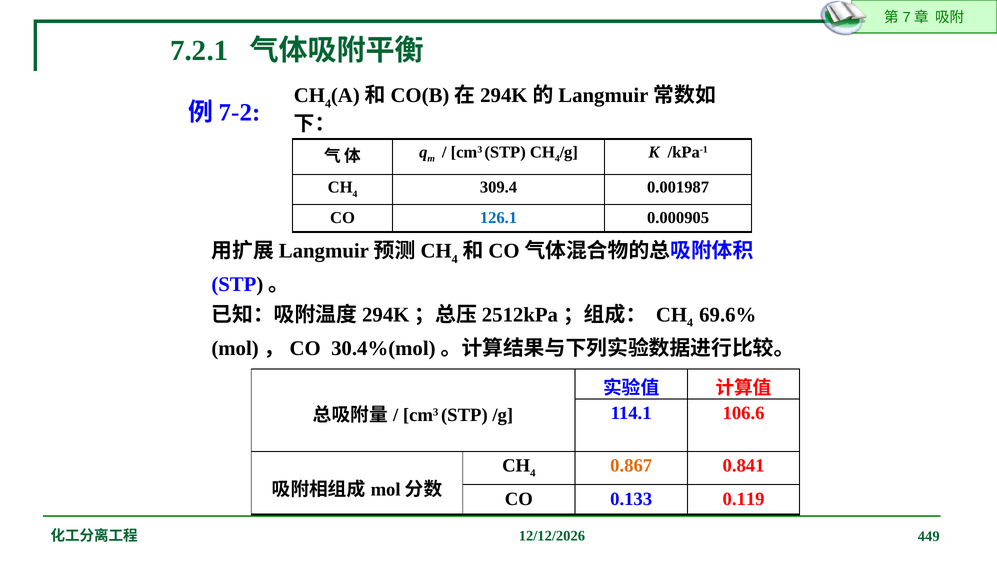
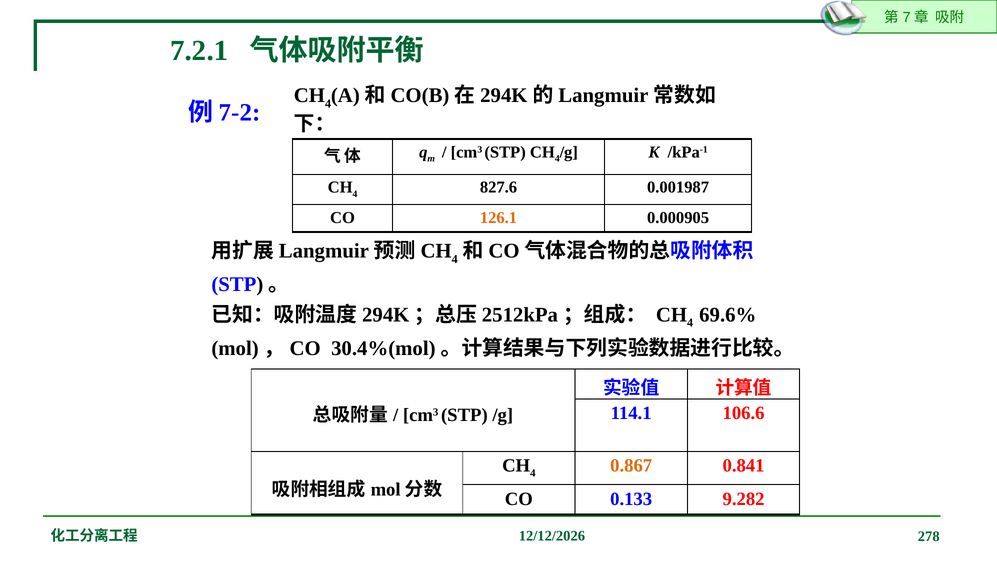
309.4: 309.4 -> 827.6
126.1 colour: blue -> orange
0.119: 0.119 -> 9.282
449: 449 -> 278
